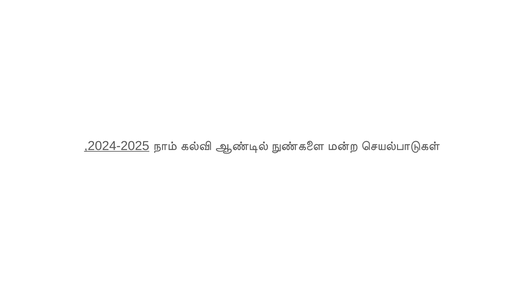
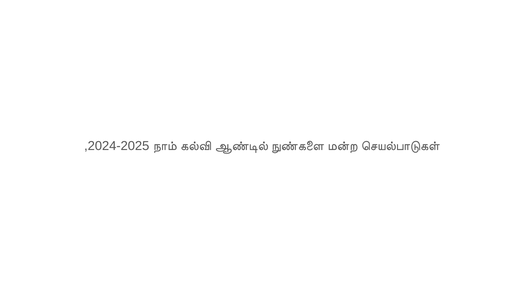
,2024-2025 underline: present -> none
